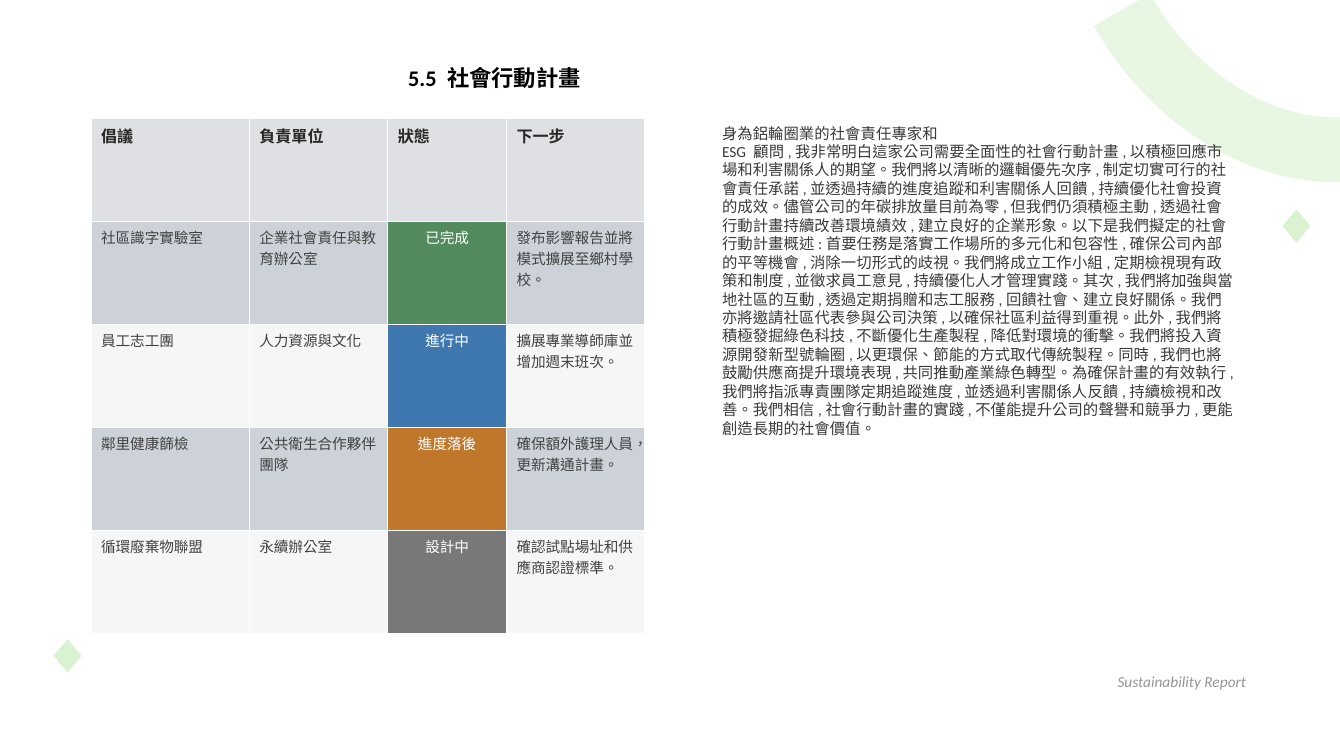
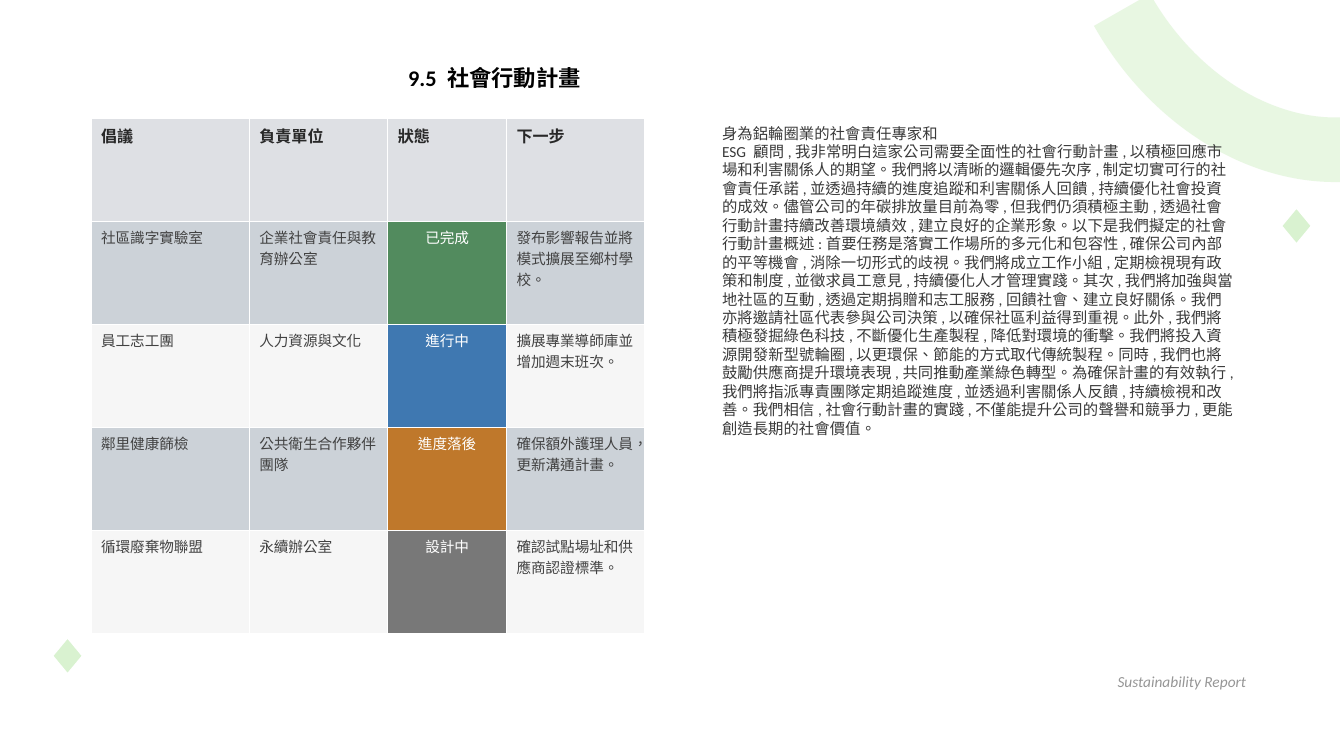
5.5: 5.5 -> 9.5
